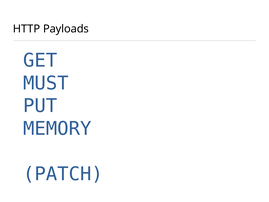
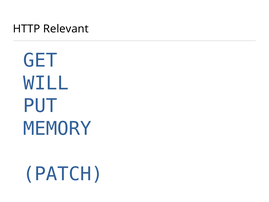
Payloads: Payloads -> Relevant
MUST: MUST -> WILL
